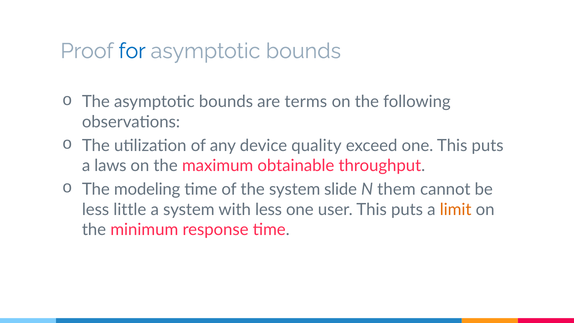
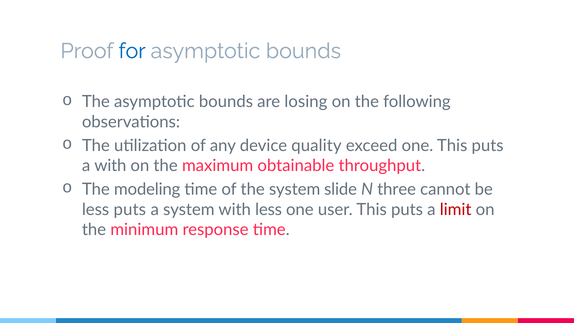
terms: terms -> losing
a laws: laws -> with
them: them -> three
less little: little -> puts
limit colour: orange -> red
